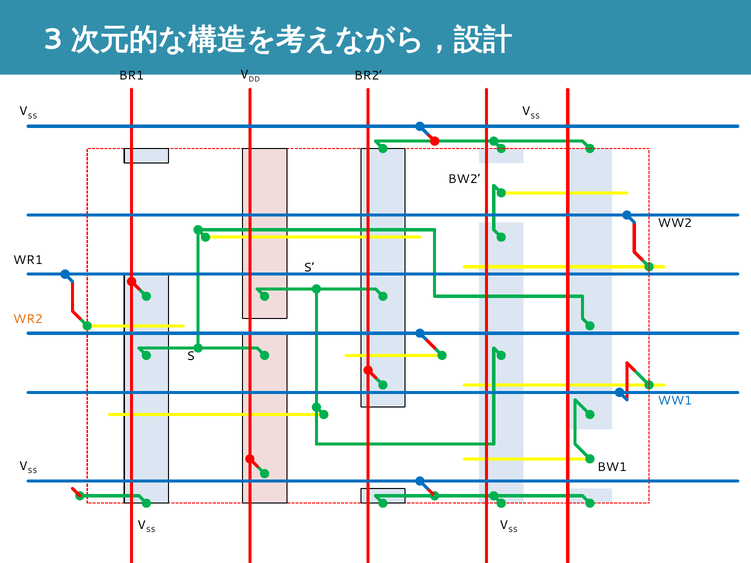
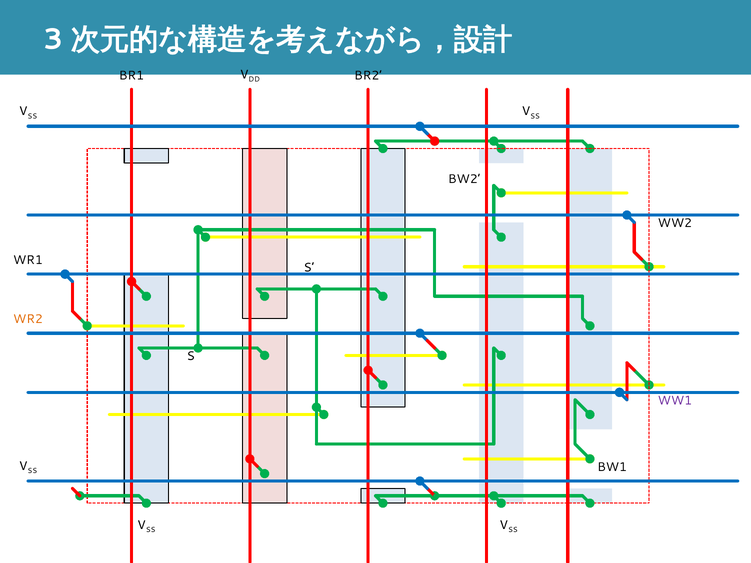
WW1 colour: blue -> purple
